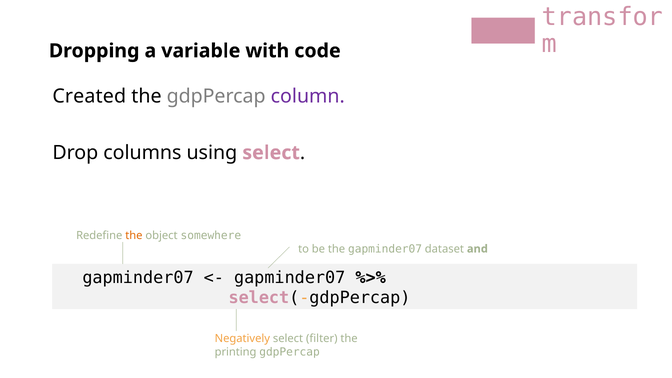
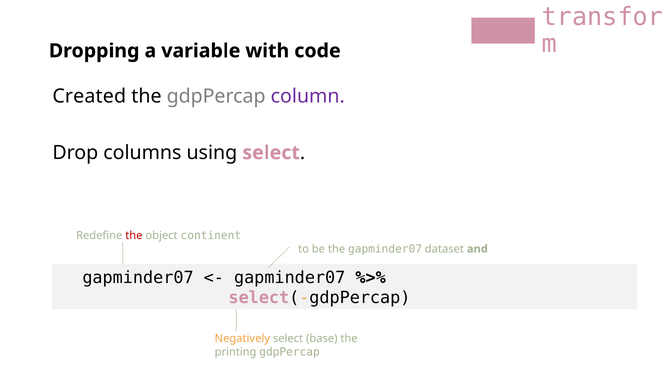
the at (134, 236) colour: orange -> red
somewhere: somewhere -> continent
filter: filter -> base
